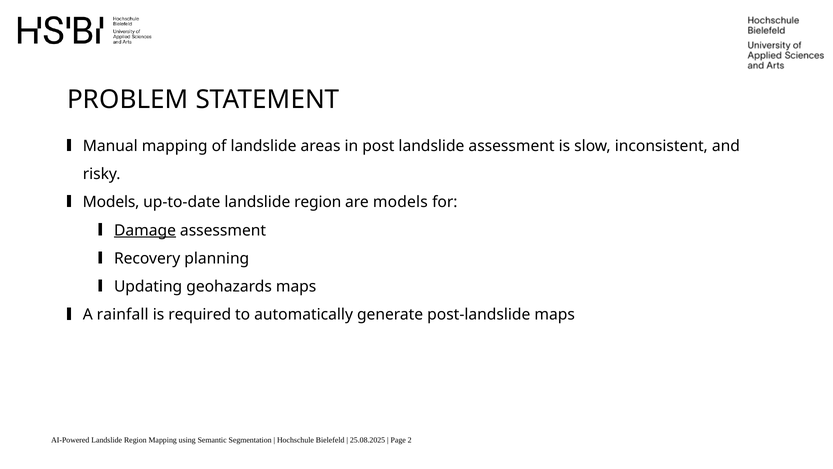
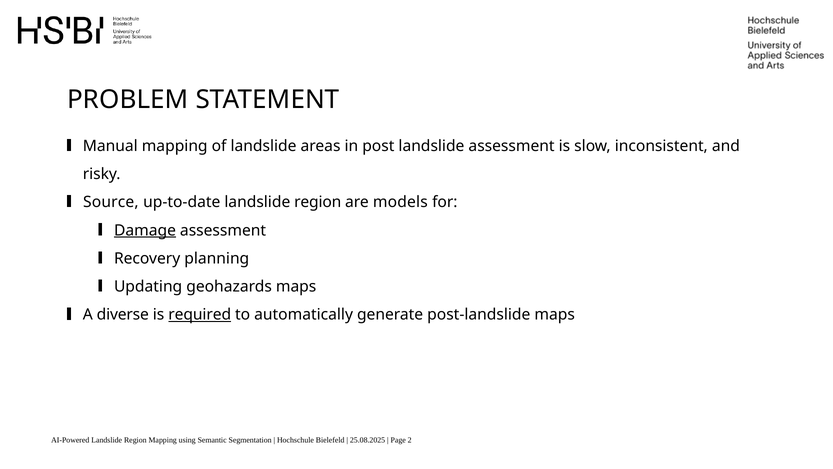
Models at (111, 202): Models -> Source
rainfall: rainfall -> diverse
required underline: none -> present
